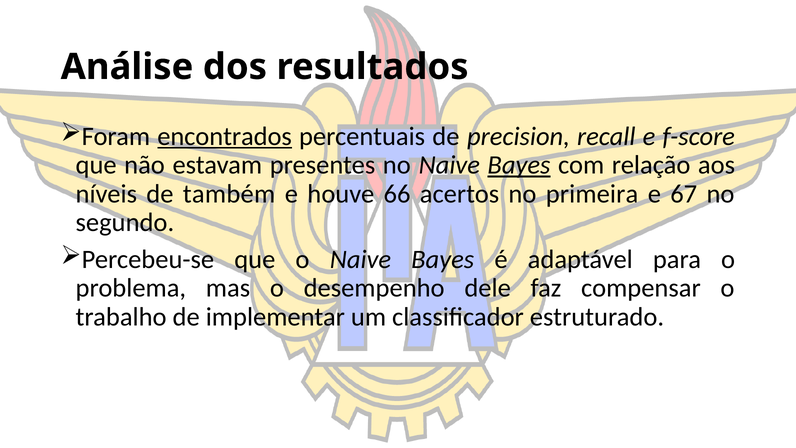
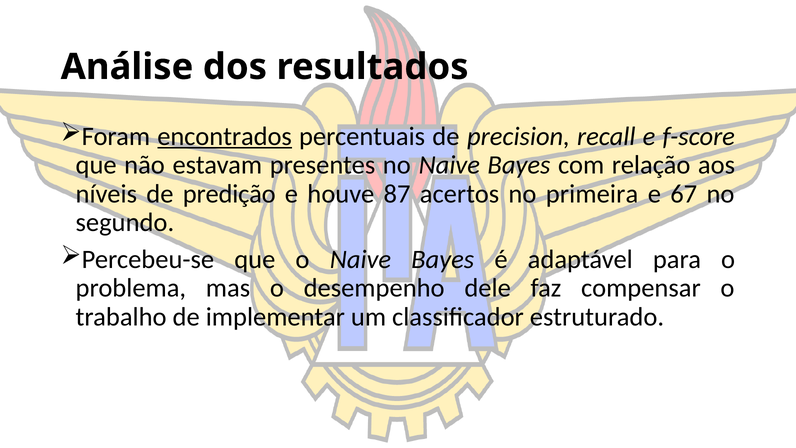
Bayes at (519, 165) underline: present -> none
também: também -> predição
66: 66 -> 87
